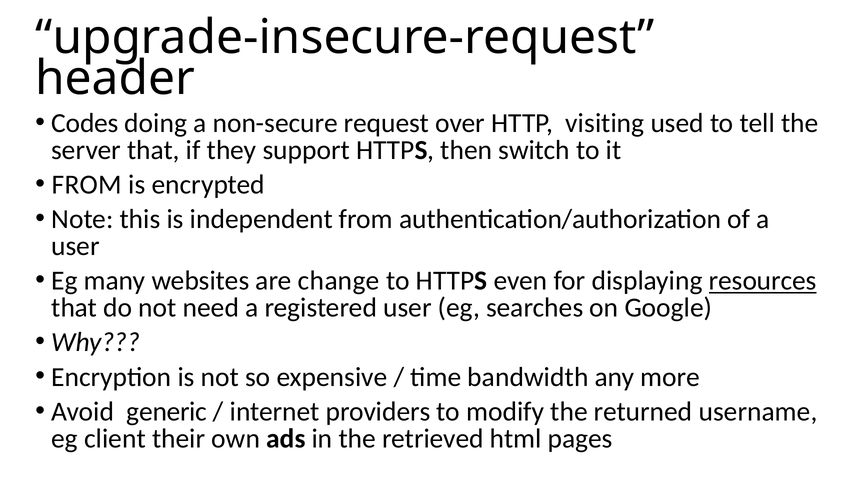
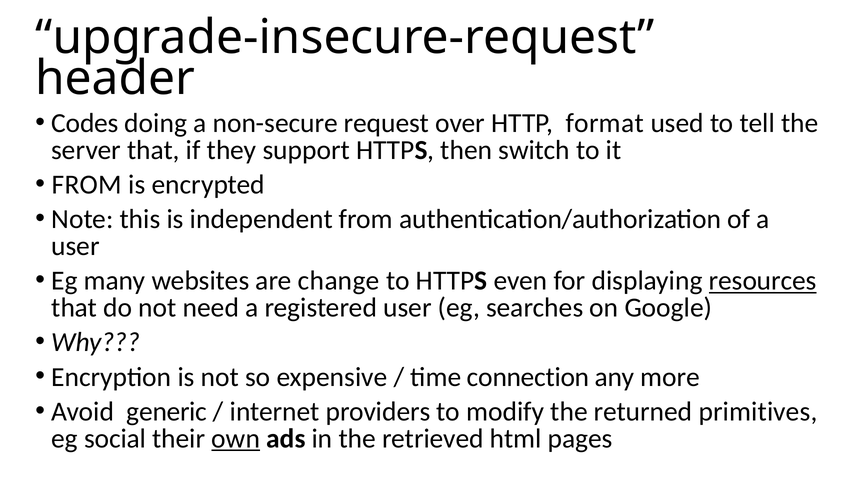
visiting: visiting -> format
bandwidth: bandwidth -> connection
username: username -> primitives
client: client -> social
own underline: none -> present
